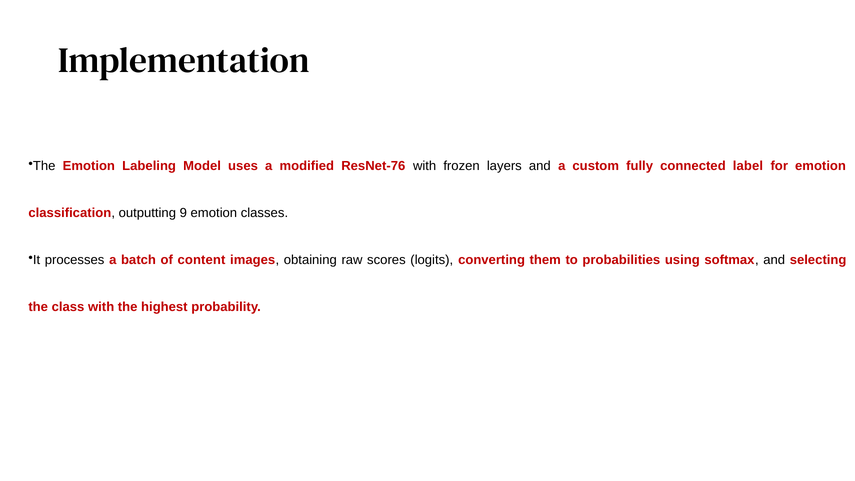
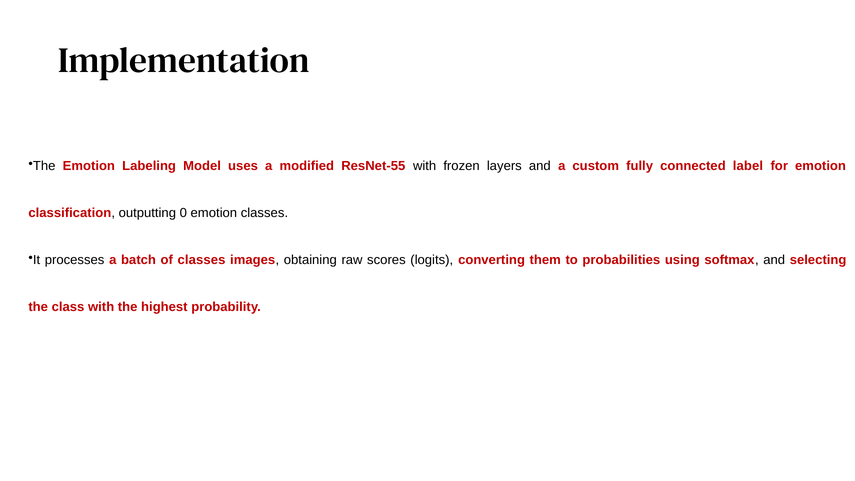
ResNet-76: ResNet-76 -> ResNet-55
9: 9 -> 0
of content: content -> classes
